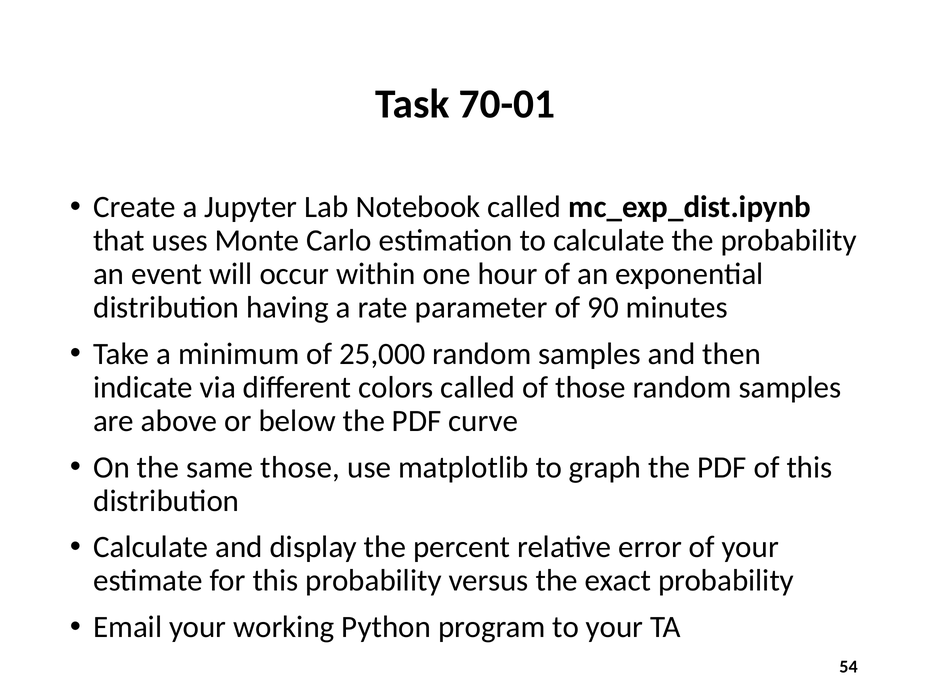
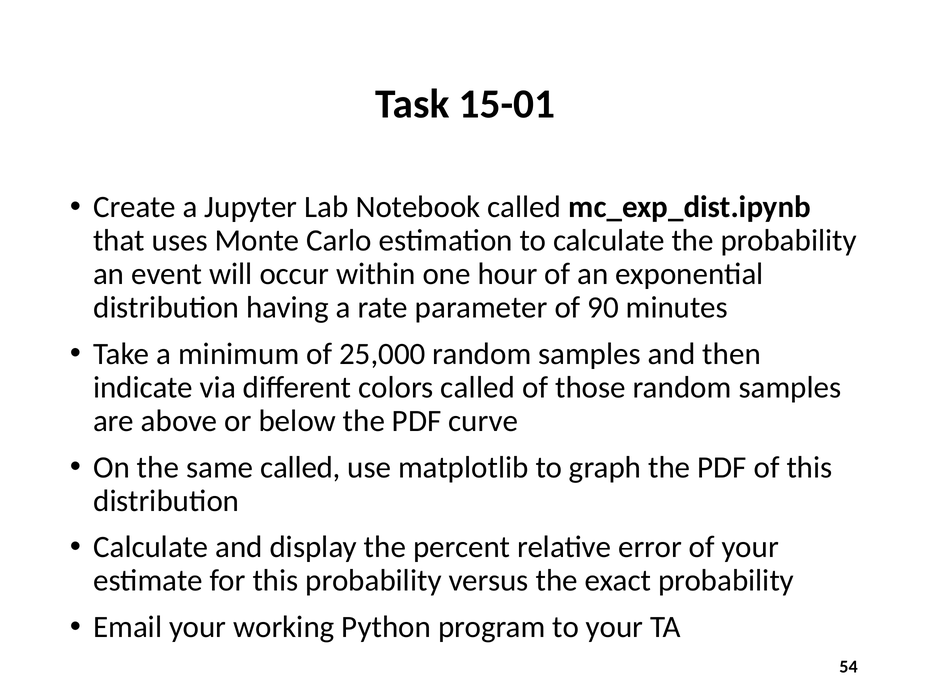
70-01: 70-01 -> 15-01
same those: those -> called
